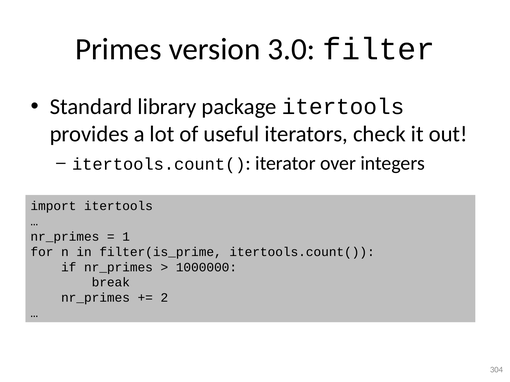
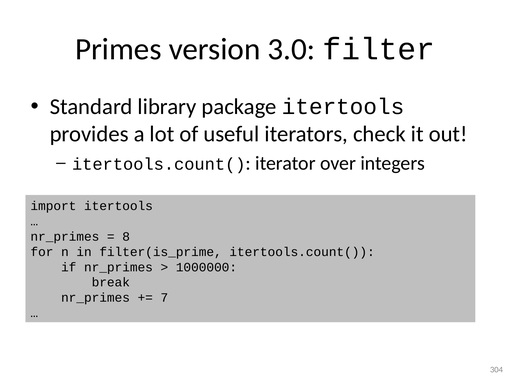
1: 1 -> 8
2: 2 -> 7
